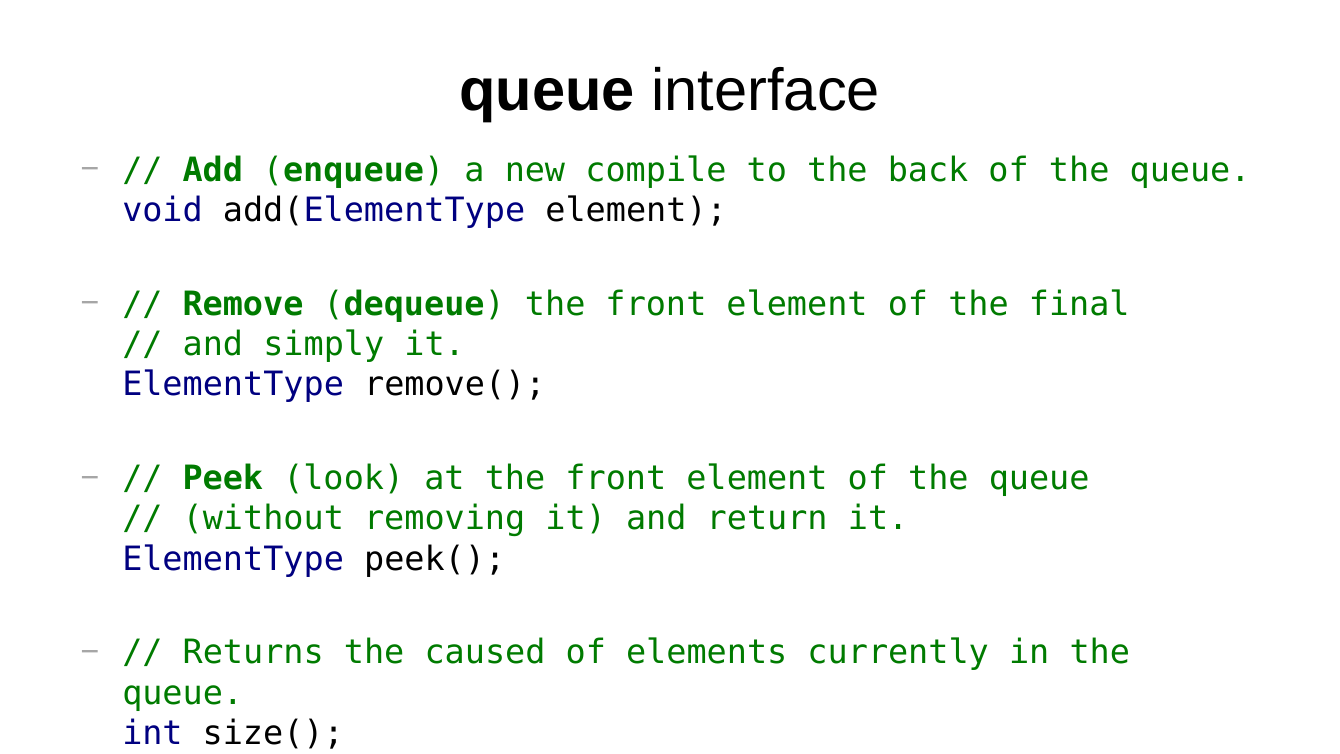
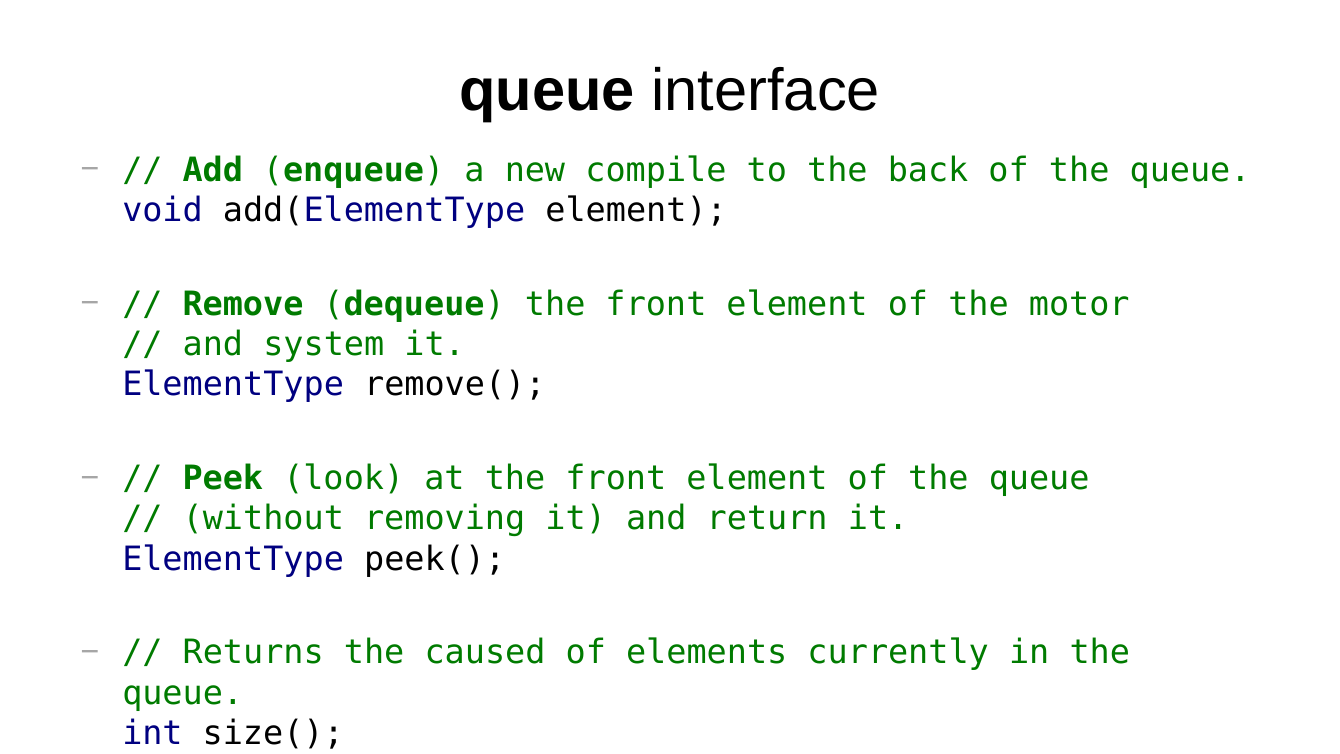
final: final -> motor
simply: simply -> system
